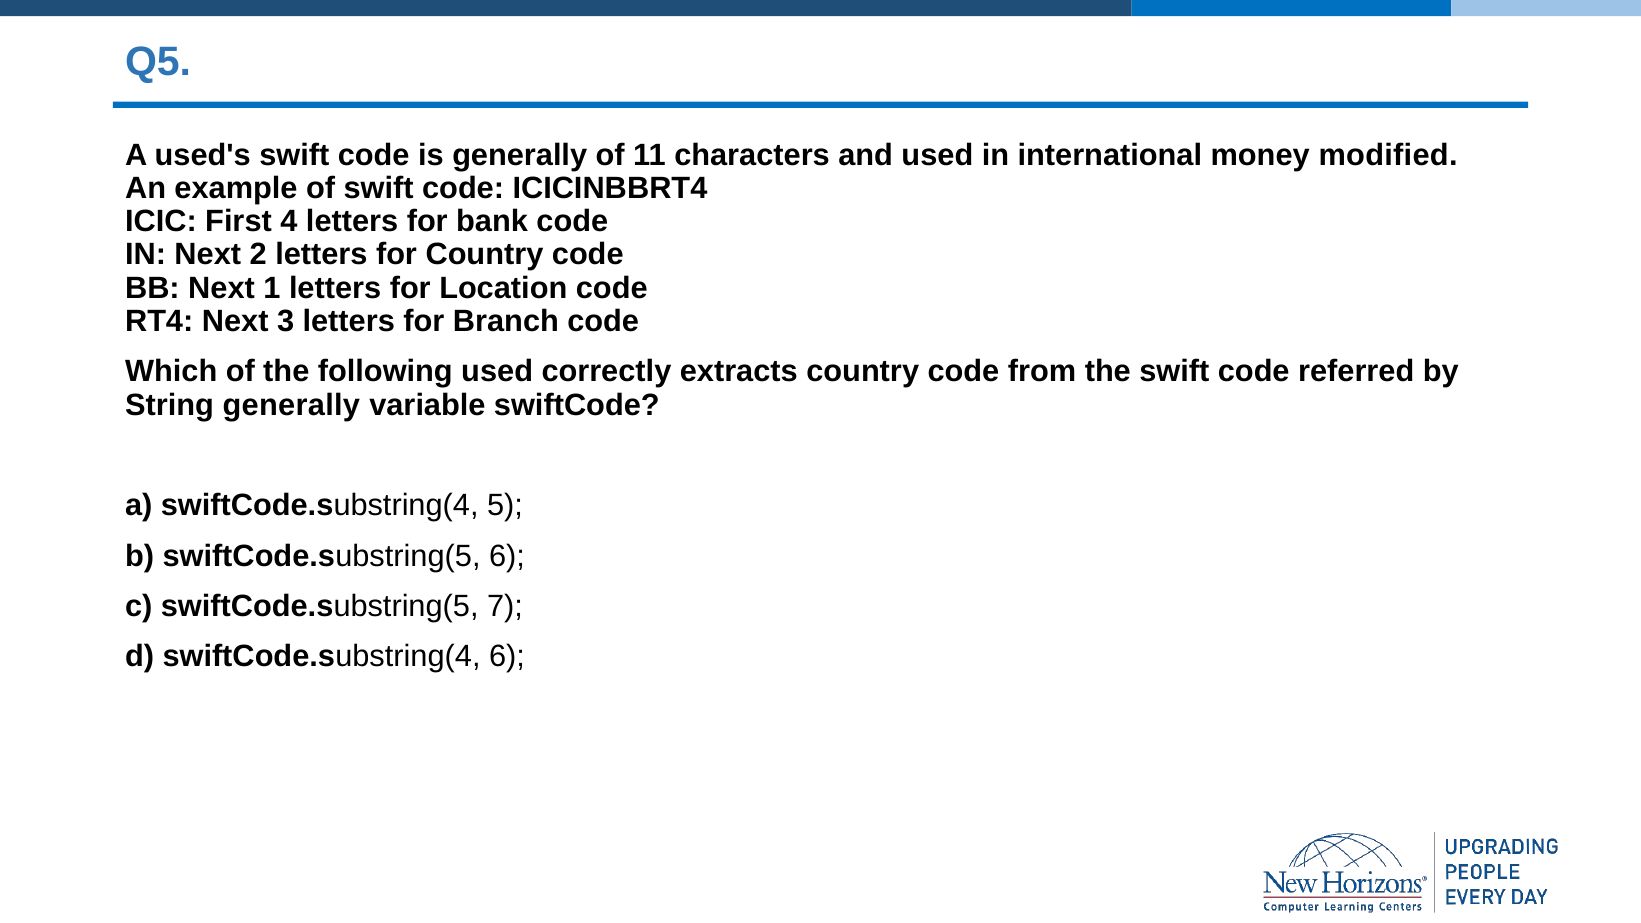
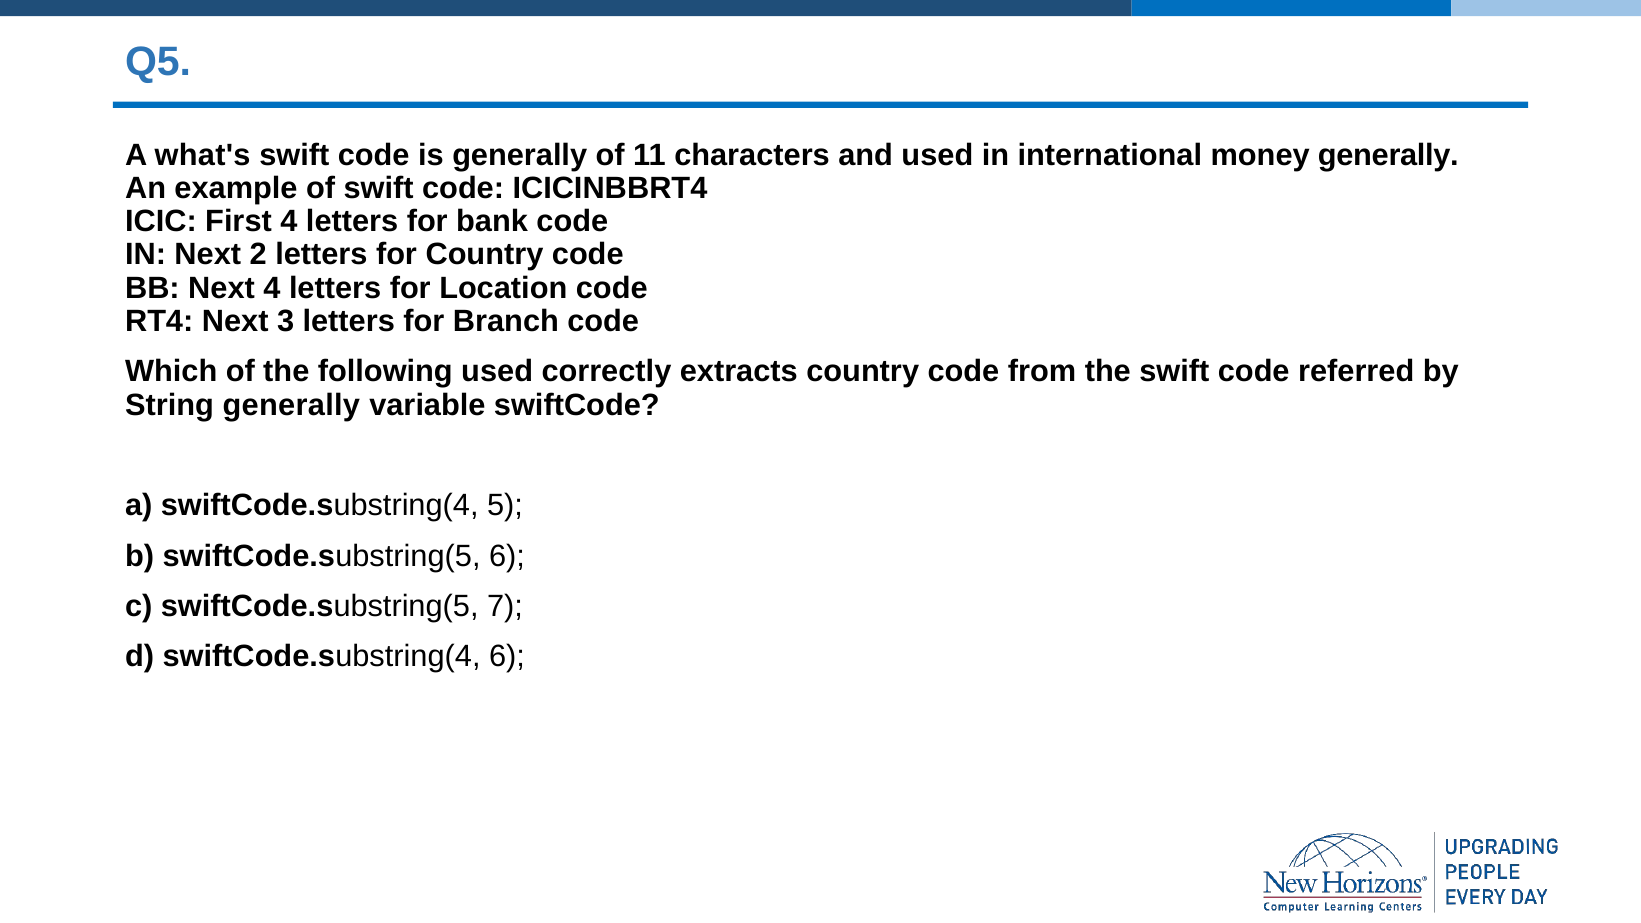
used's: used's -> what's
money modified: modified -> generally
Next 1: 1 -> 4
